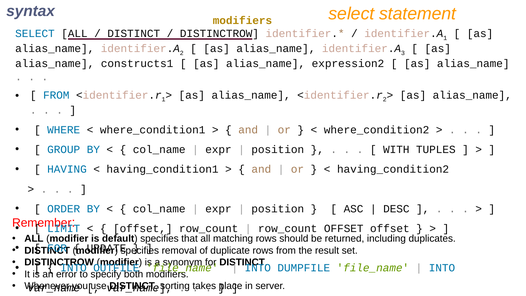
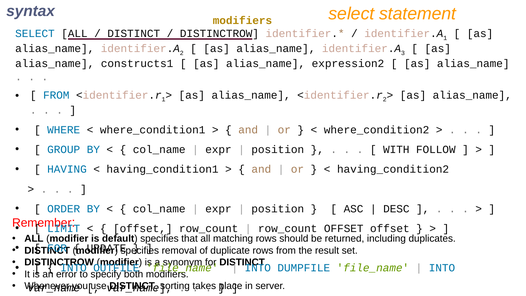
TUPLES: TUPLES -> FOLLOW
